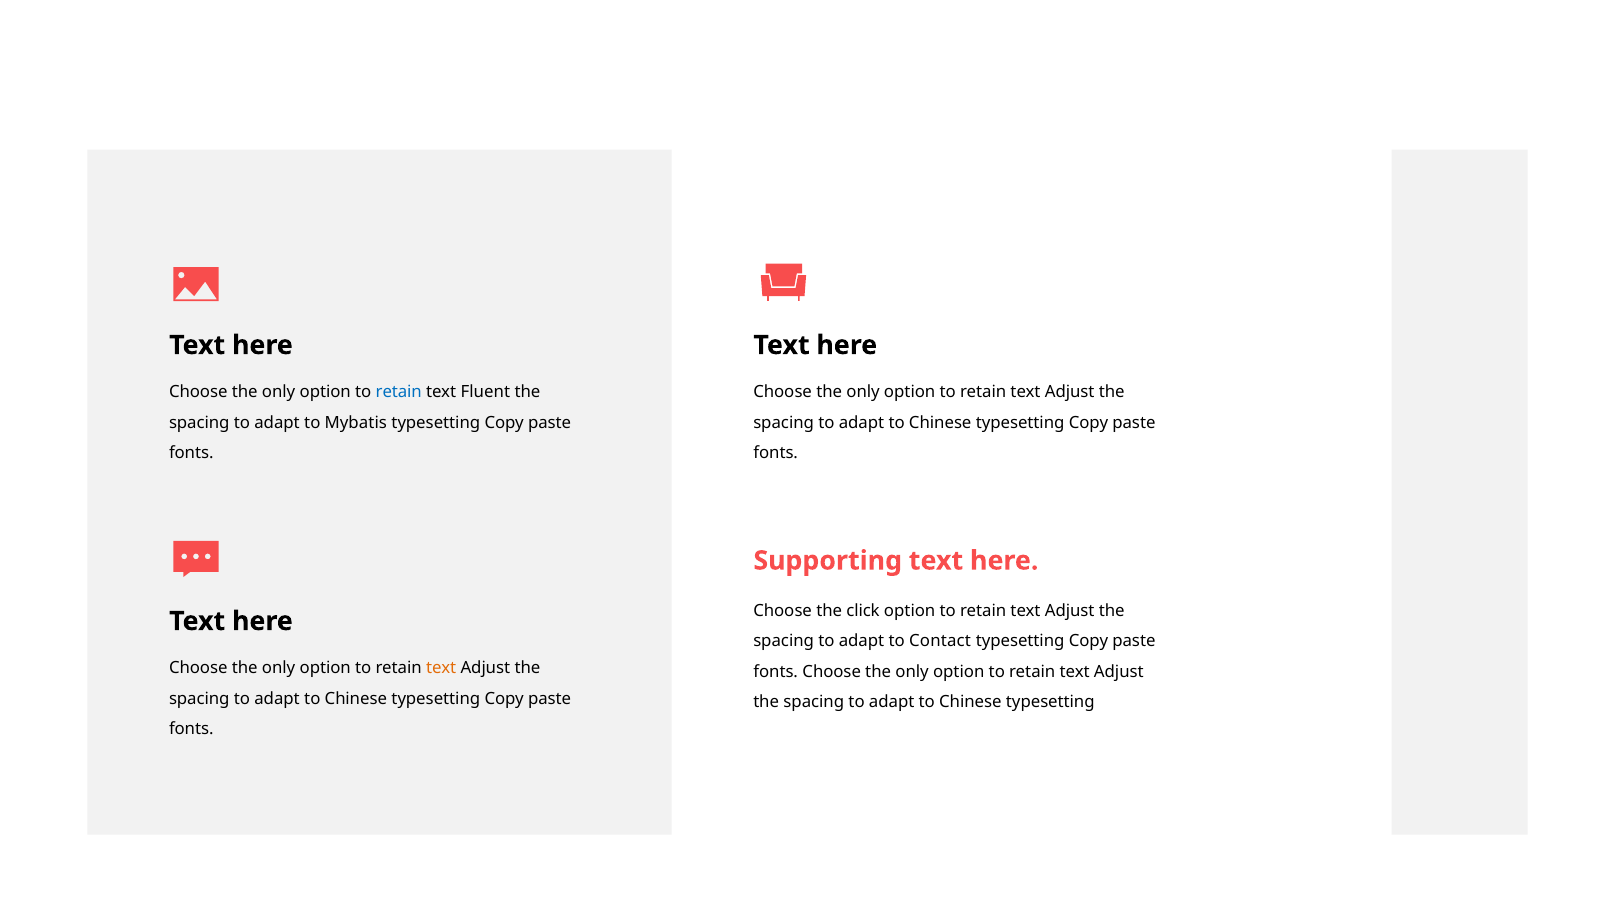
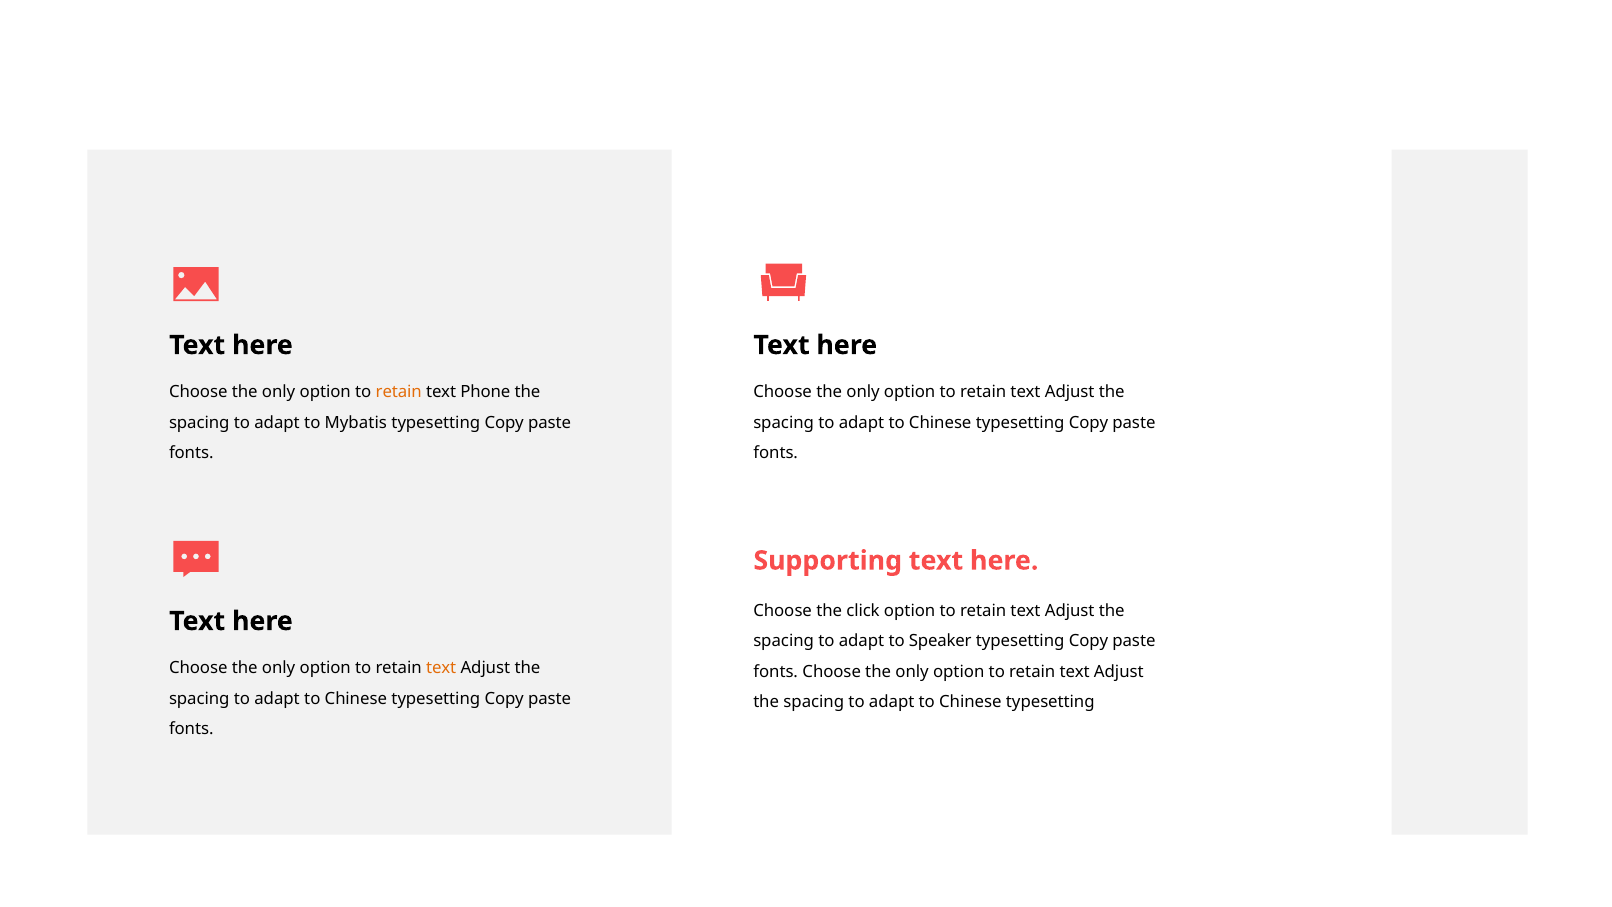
retain at (399, 392) colour: blue -> orange
Fluent: Fluent -> Phone
Contact: Contact -> Speaker
